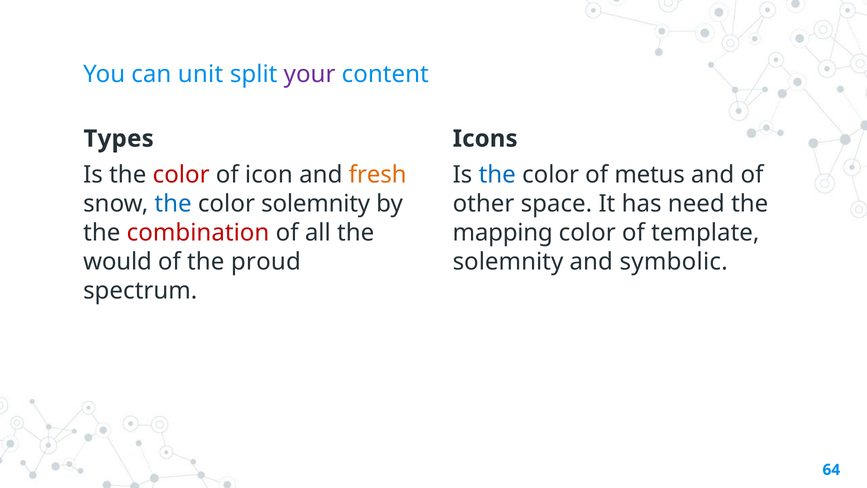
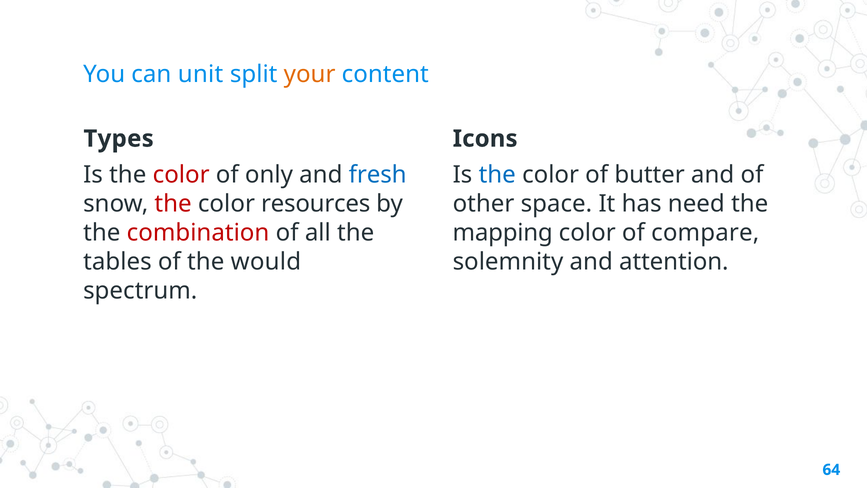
your colour: purple -> orange
icon: icon -> only
fresh colour: orange -> blue
metus: metus -> butter
the at (173, 204) colour: blue -> red
color solemnity: solemnity -> resources
template: template -> compare
would: would -> tables
proud: proud -> would
symbolic: symbolic -> attention
